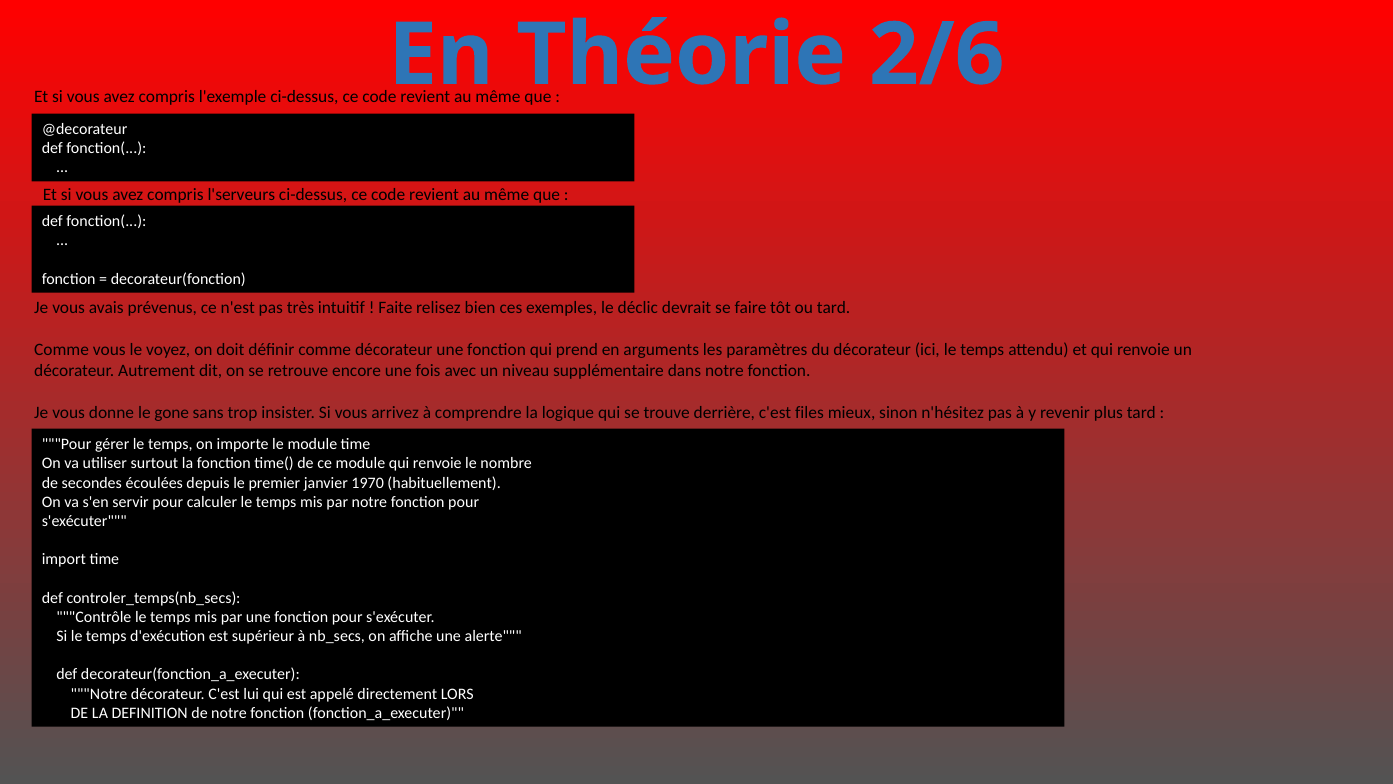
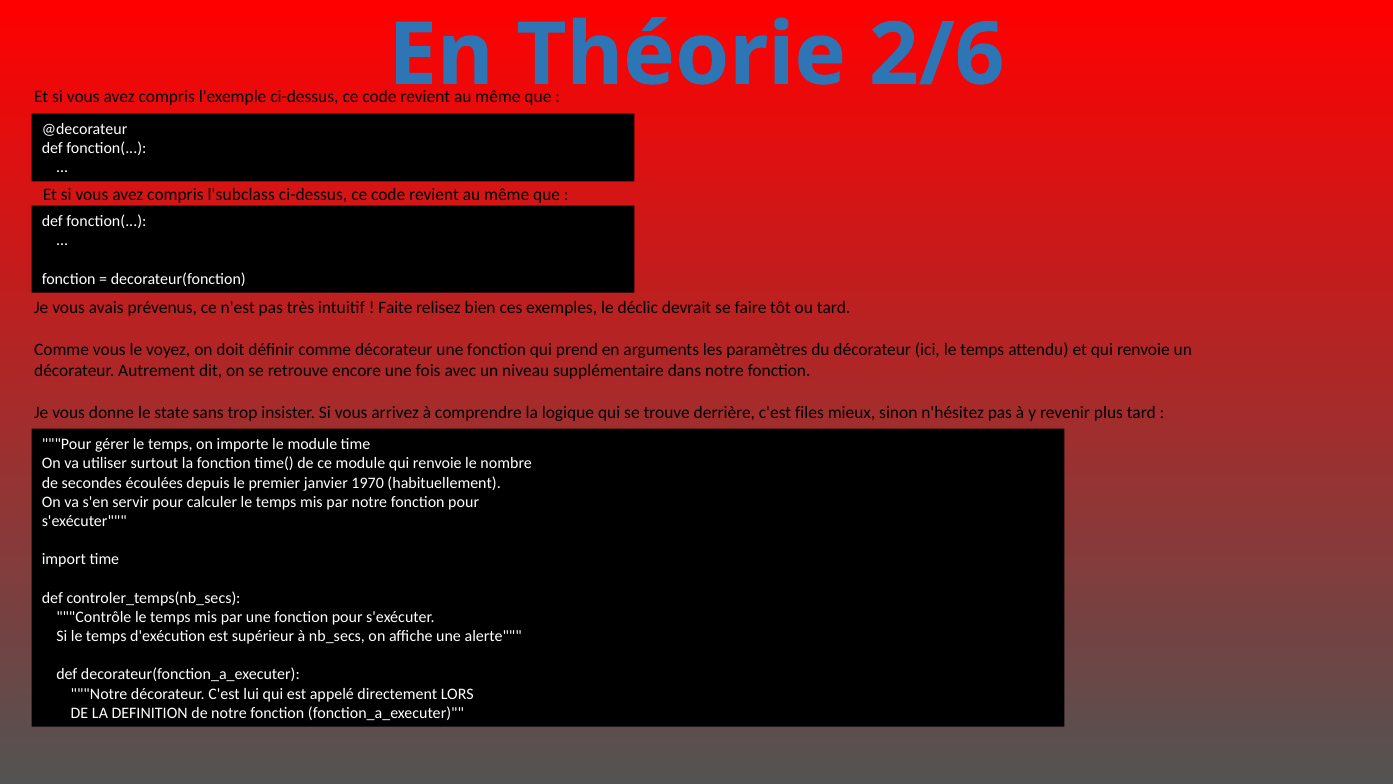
l'serveurs: l'serveurs -> l'subclass
gone: gone -> state
